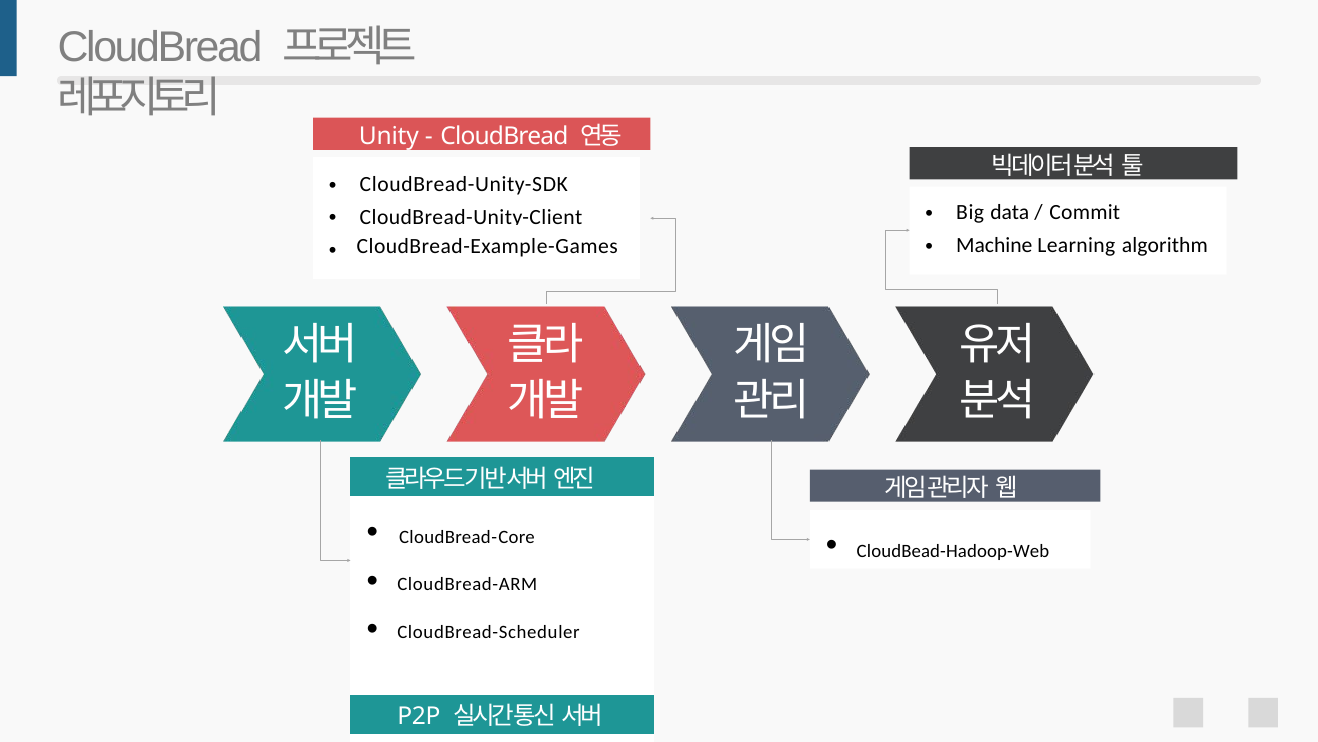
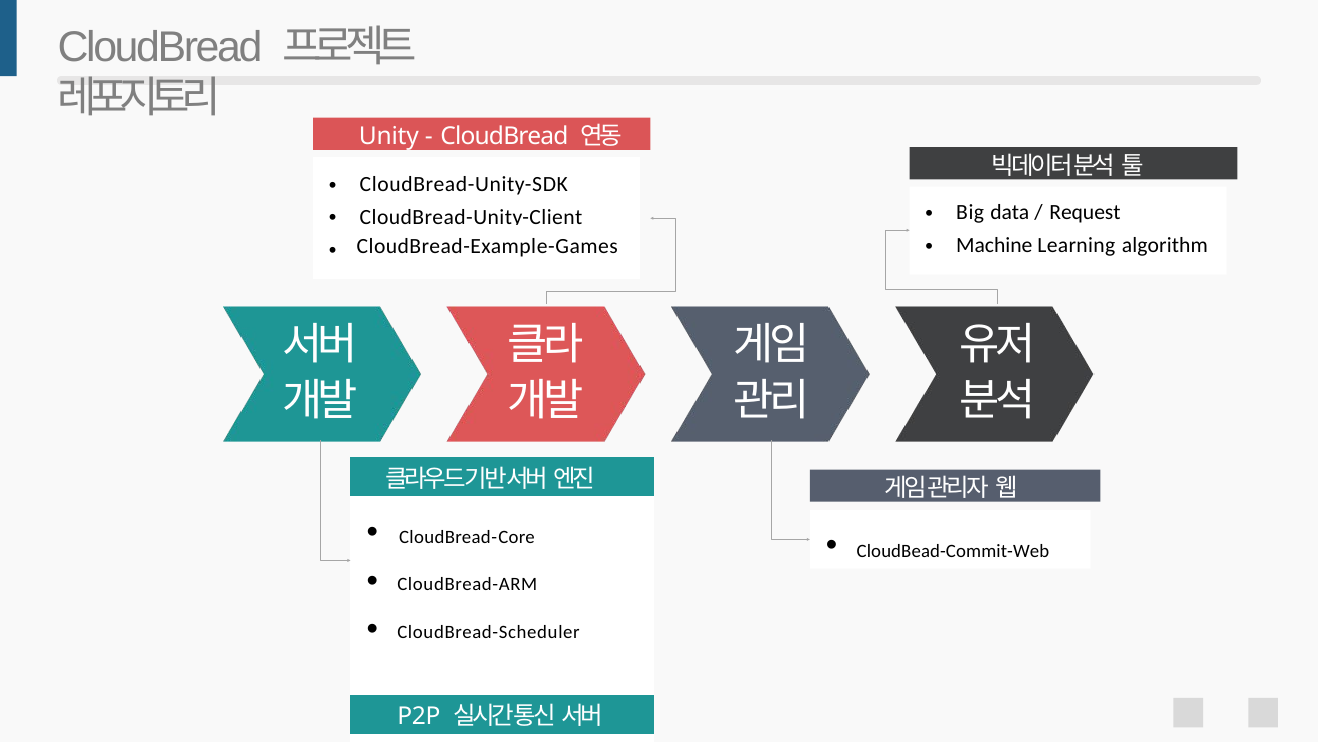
Commit: Commit -> Request
CloudBead-Hadoop-Web: CloudBead-Hadoop-Web -> CloudBead-Commit-Web
